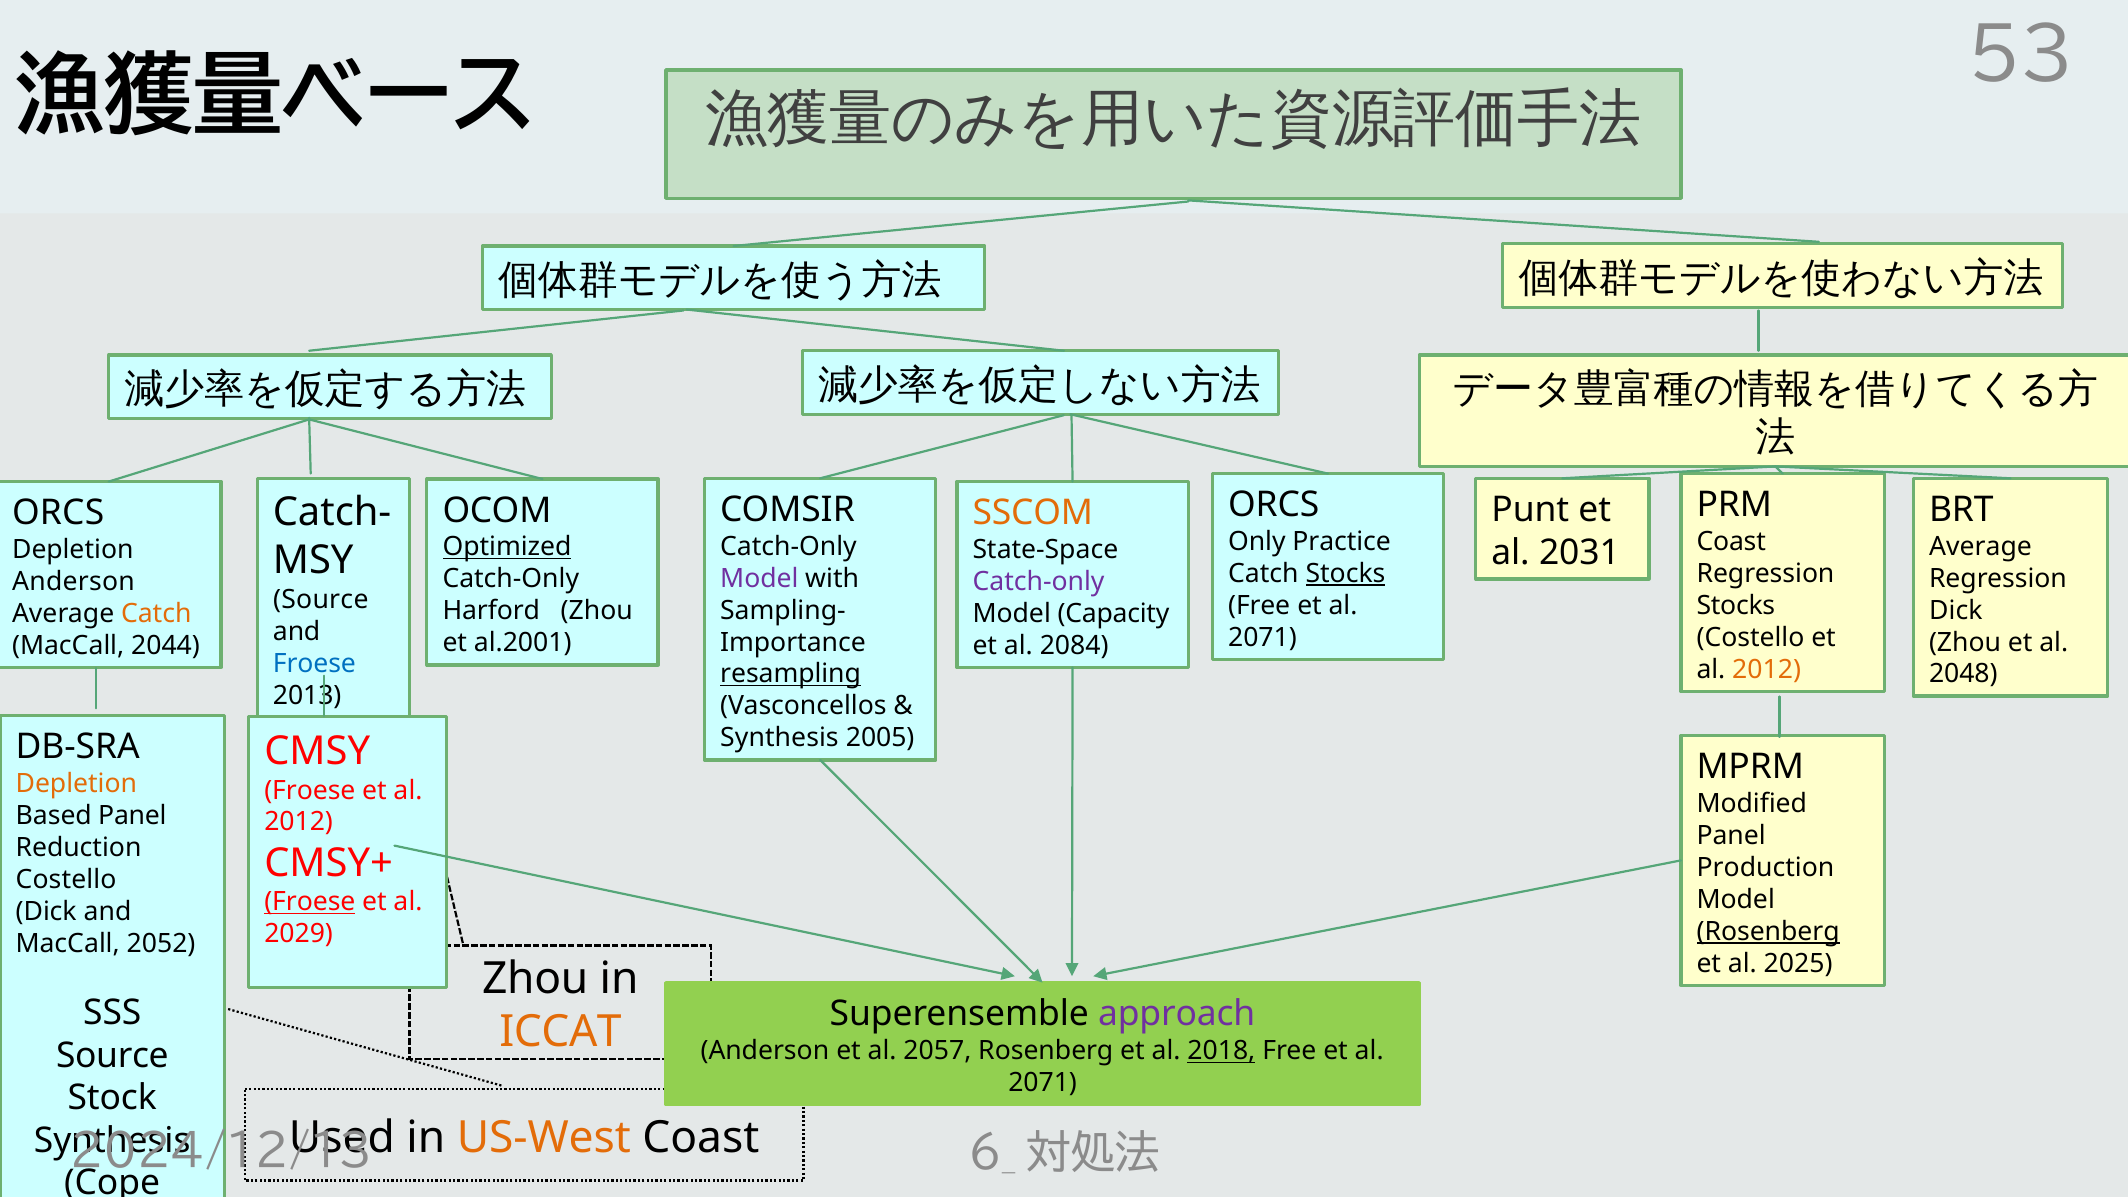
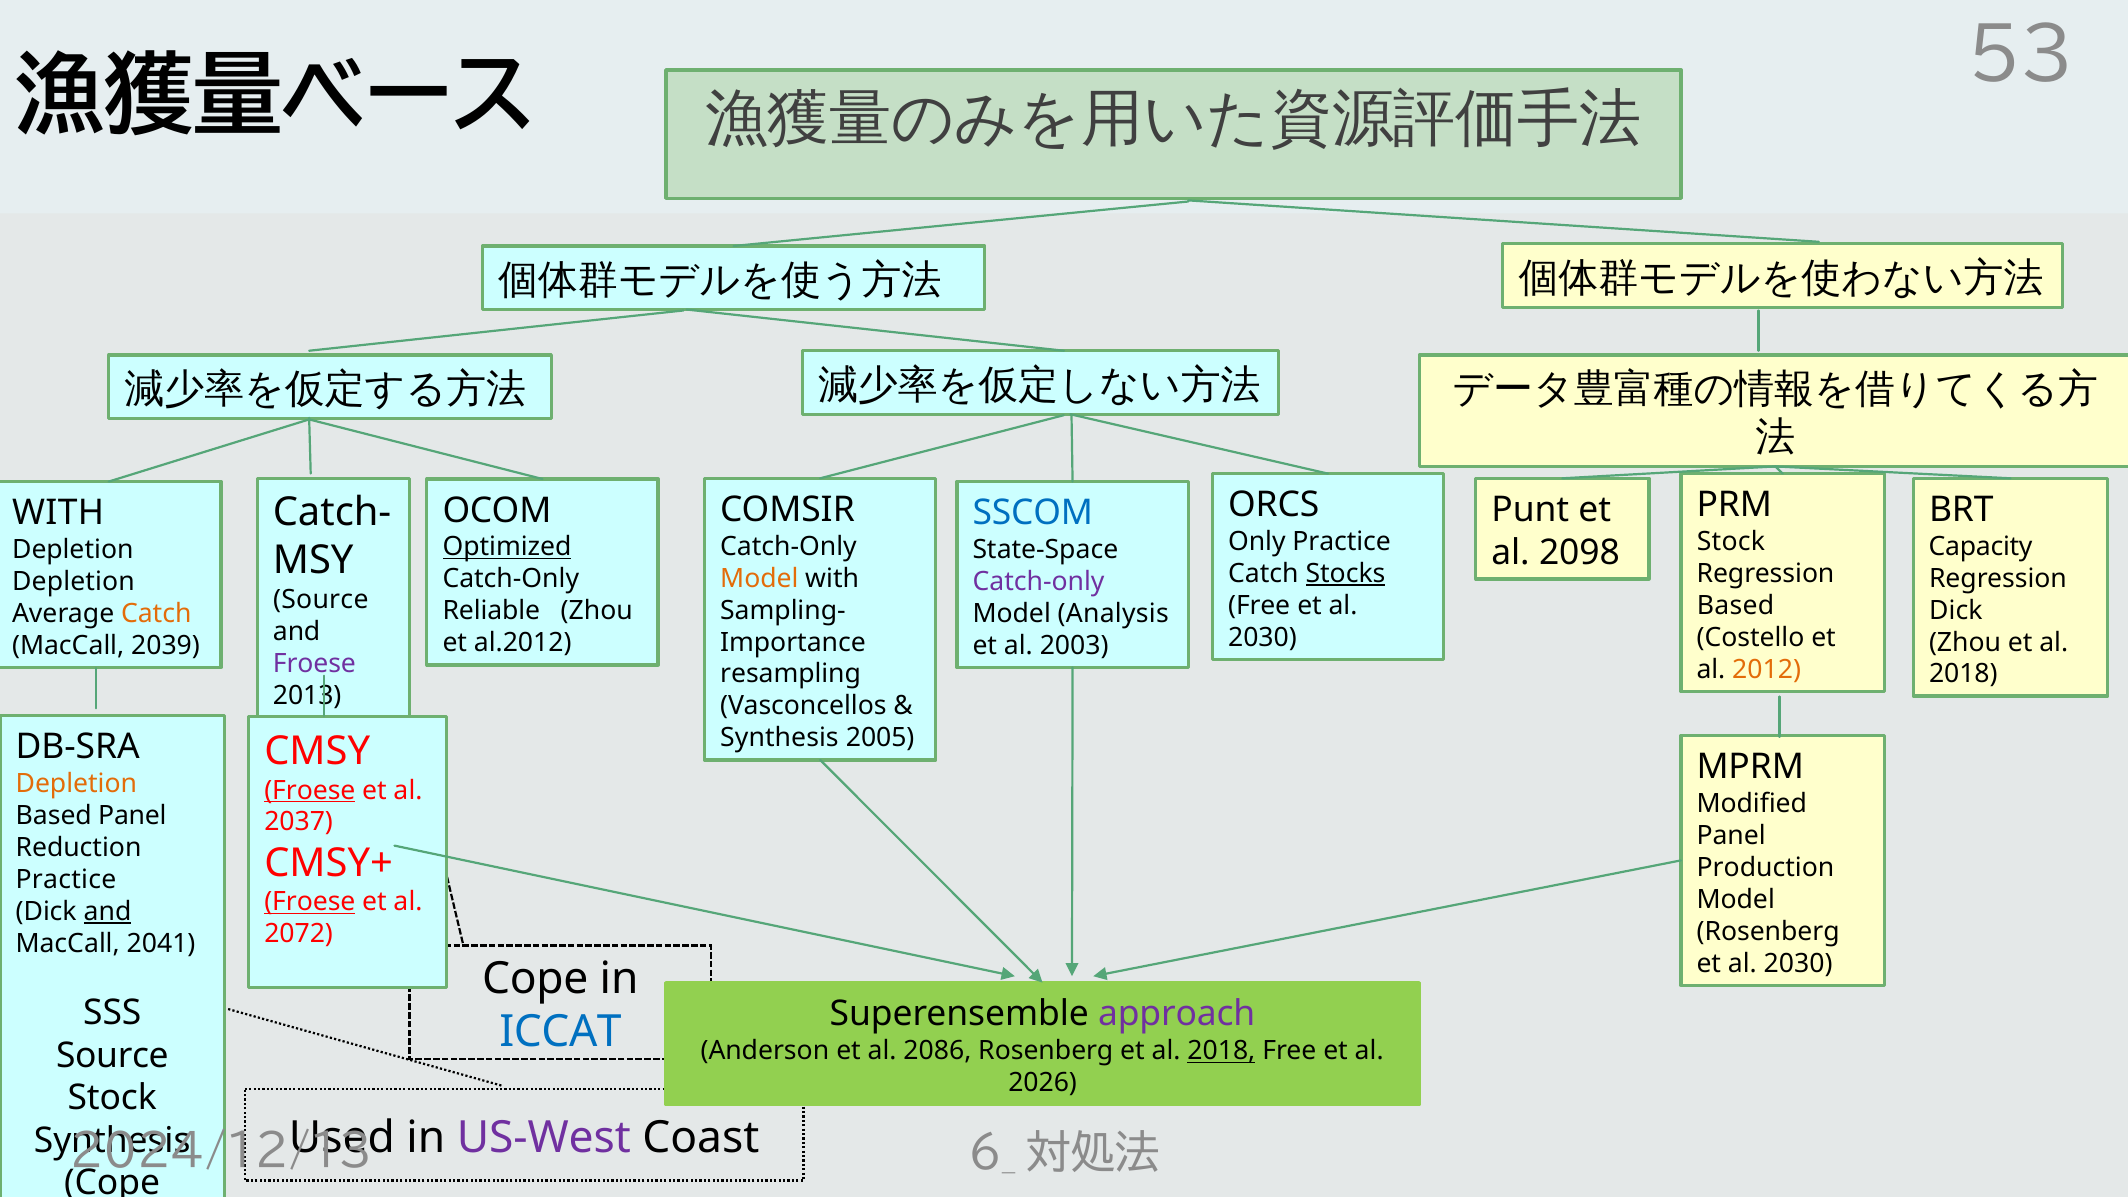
ORCS at (58, 513): ORCS -> WITH
SSCOM colour: orange -> blue
Coast at (1731, 542): Coast -> Stock
Average at (1980, 546): Average -> Capacity
2031: 2031 -> 2098
Model at (759, 578) colour: purple -> orange
Anderson at (73, 582): Anderson -> Depletion
Stocks at (1736, 606): Stocks -> Based
Harford: Harford -> Reliable
Capacity: Capacity -> Analysis
2071 at (1262, 638): 2071 -> 2030
al.2001: al.2001 -> al.2012
2044: 2044 -> 2039
2084: 2084 -> 2003
Froese at (314, 663) colour: blue -> purple
resampling underline: present -> none
2048 at (1963, 674): 2048 -> 2018
Froese at (310, 790) underline: none -> present
2012 at (299, 822): 2012 -> 2037
Costello at (66, 879): Costello -> Practice
and at (108, 911) underline: none -> present
Rosenberg at (1768, 931) underline: present -> none
2029: 2029 -> 2072
2052: 2052 -> 2041
2025 at (1798, 963): 2025 -> 2030
Zhou at (535, 979): Zhou -> Cope
ICCAT colour: orange -> blue
2057: 2057 -> 2086
2071 at (1043, 1083): 2071 -> 2026
US-West colour: orange -> purple
